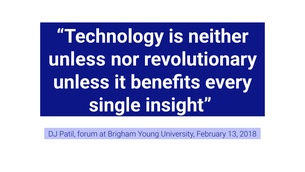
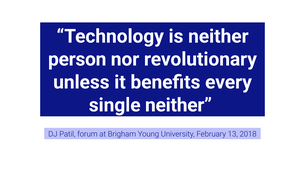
unless at (77, 59): unless -> person
single insight: insight -> neither
